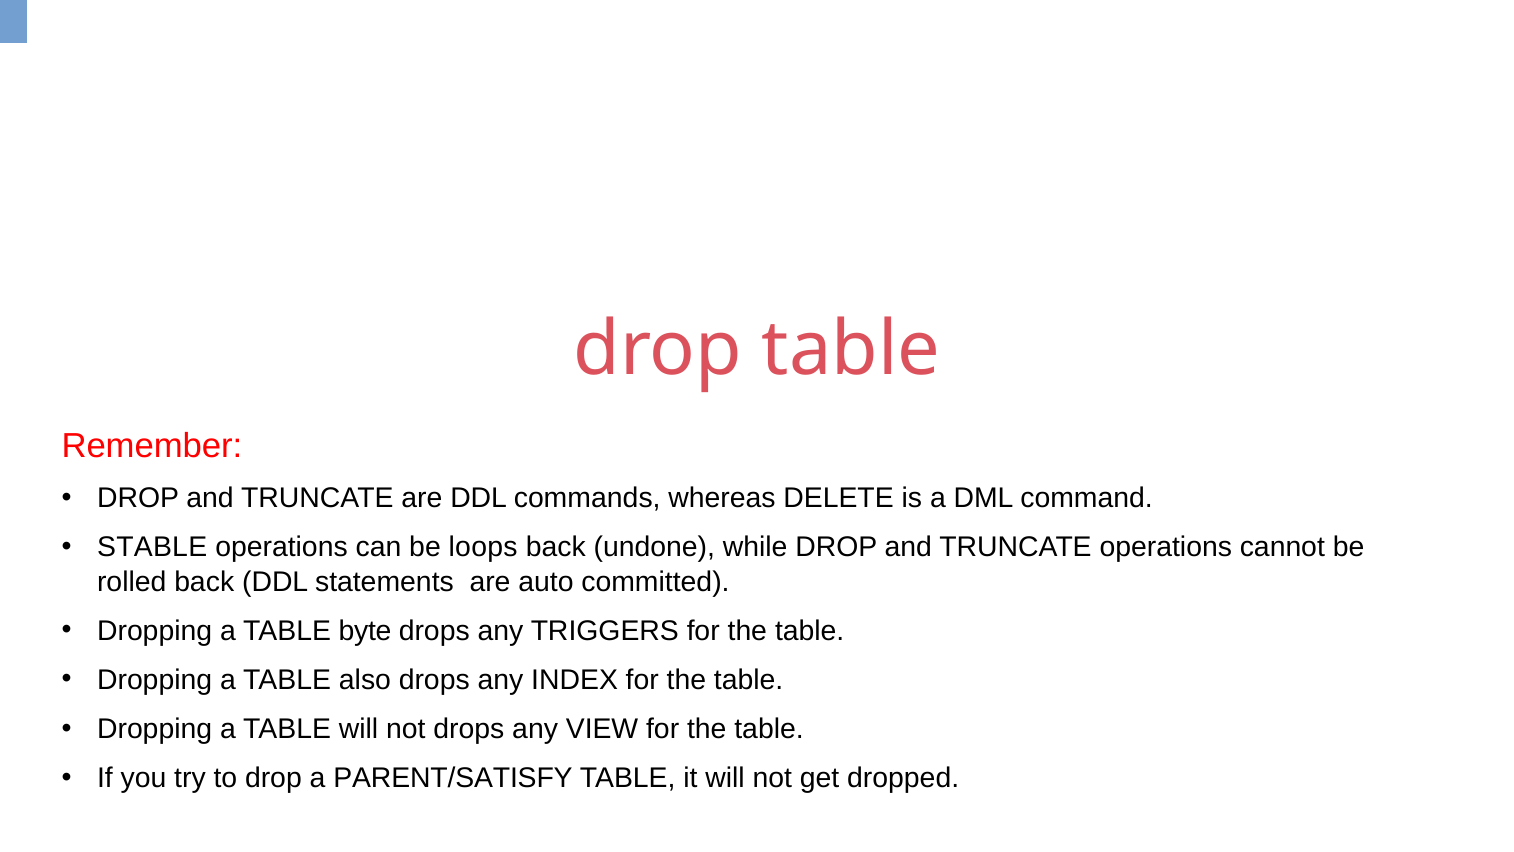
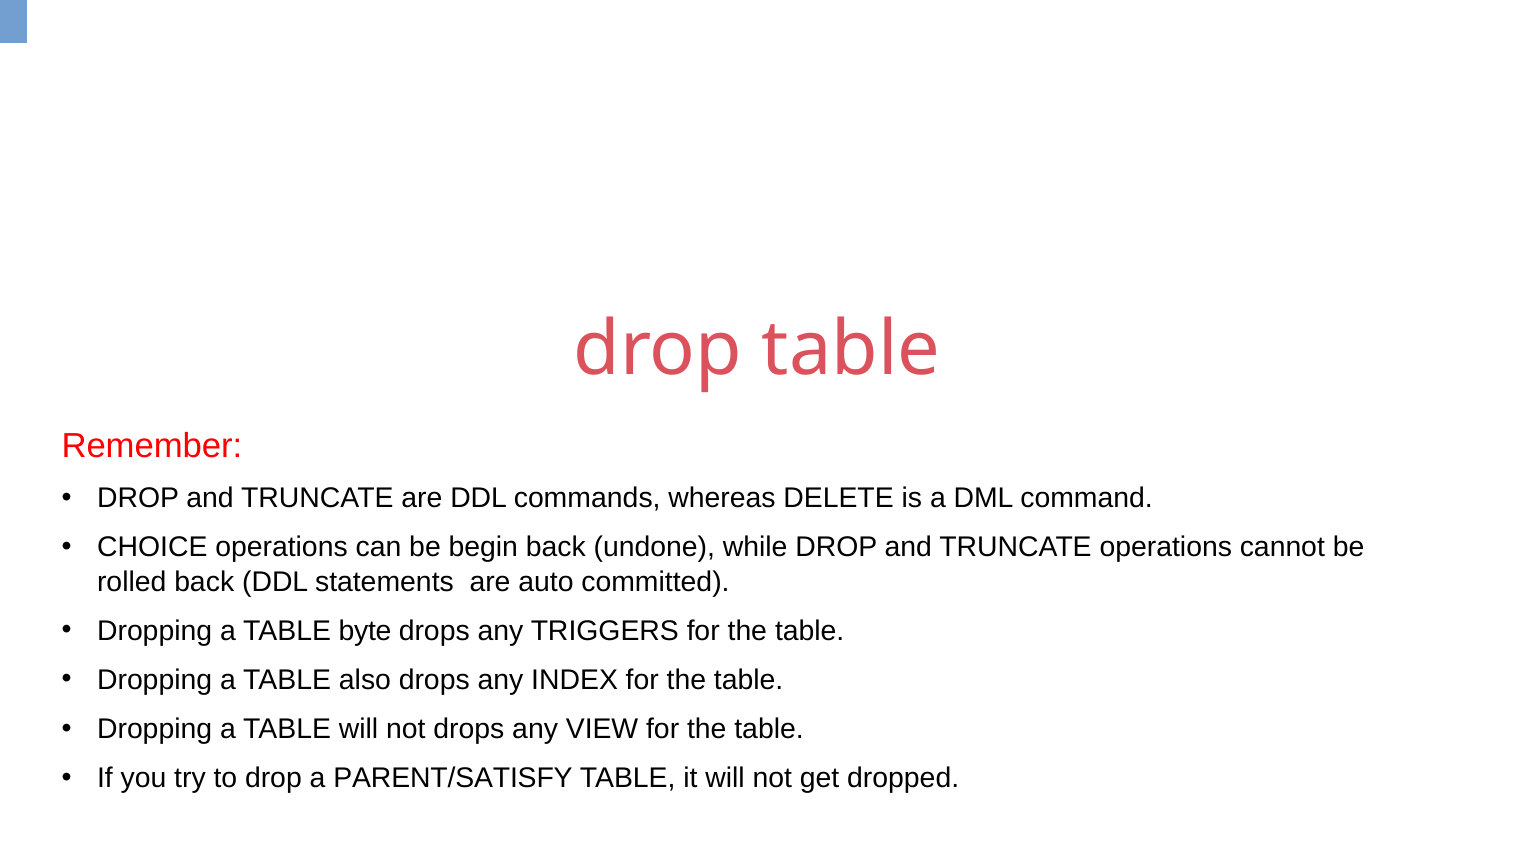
STABLE: STABLE -> CHOICE
loops: loops -> begin
